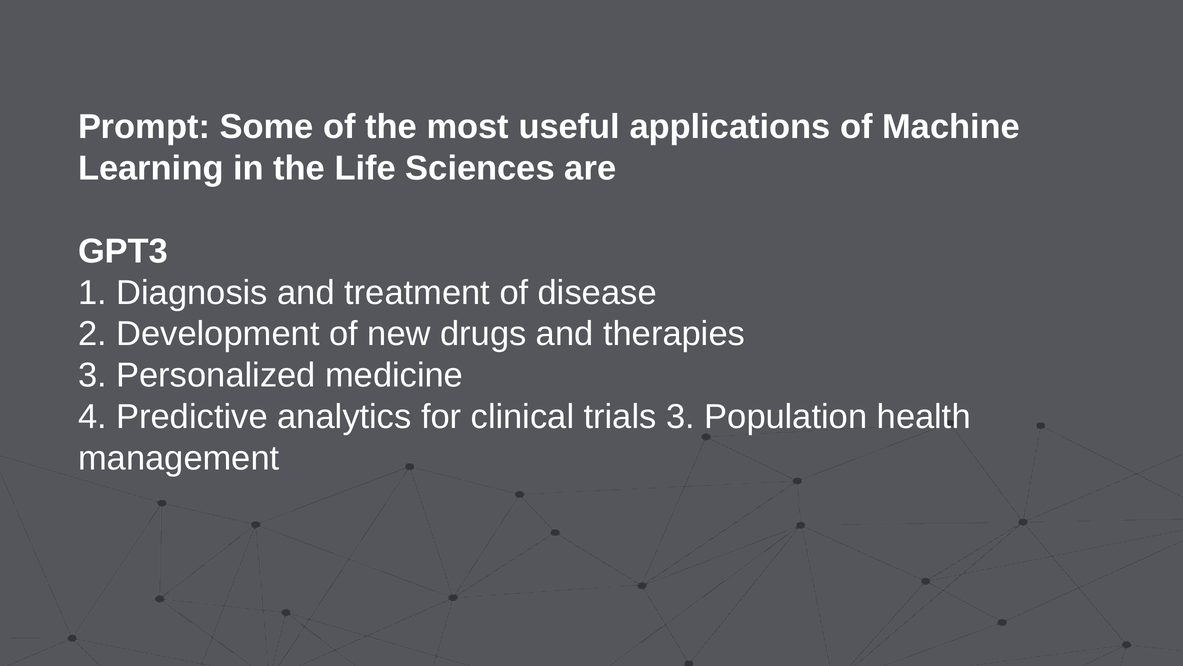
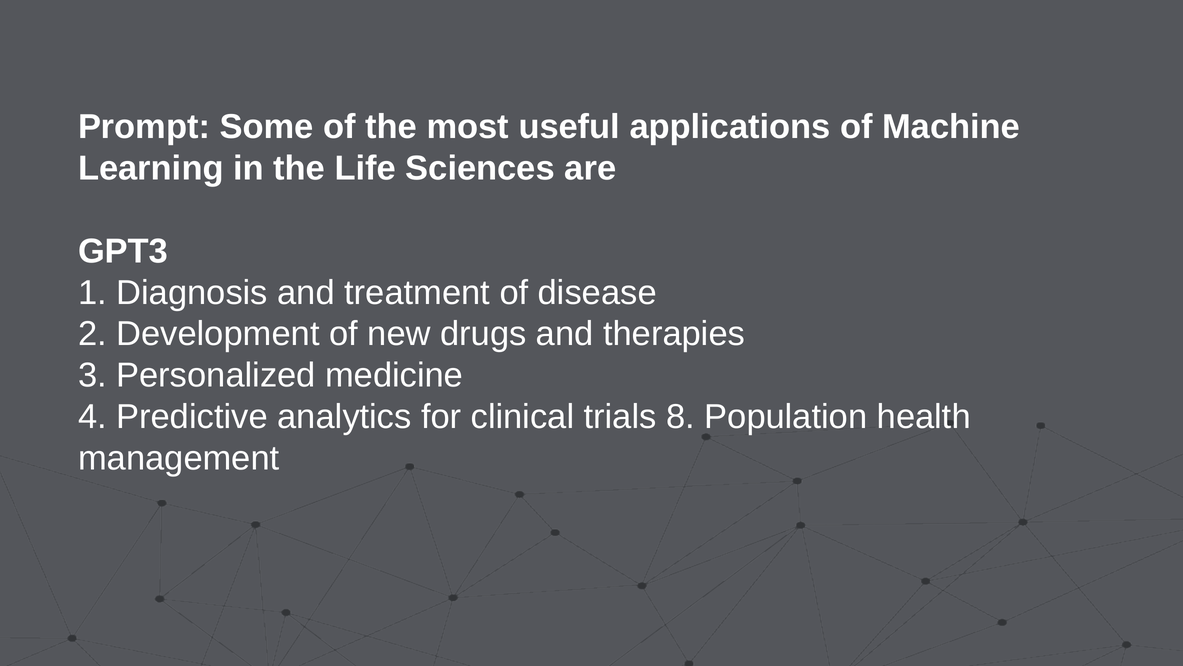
trials 3: 3 -> 8
